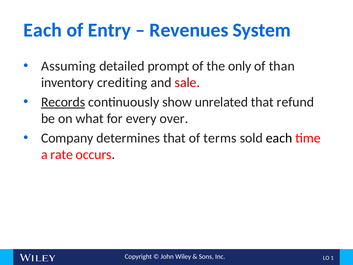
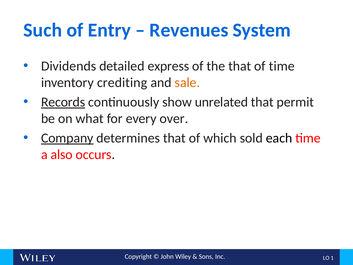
Each at (43, 30): Each -> Such
Assuming: Assuming -> Dividends
prompt: prompt -> express
the only: only -> that
of than: than -> time
sale colour: red -> orange
refund: refund -> permit
Company underline: none -> present
terms: terms -> which
rate: rate -> also
